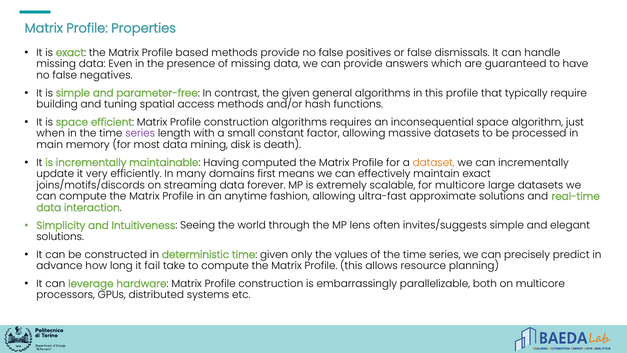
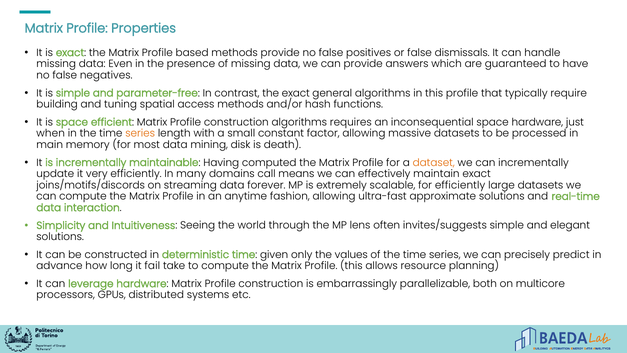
the given: given -> exact
space algorithm: algorithm -> hardware
series at (140, 133) colour: purple -> orange
first: first -> call
for multicore: multicore -> efficiently
